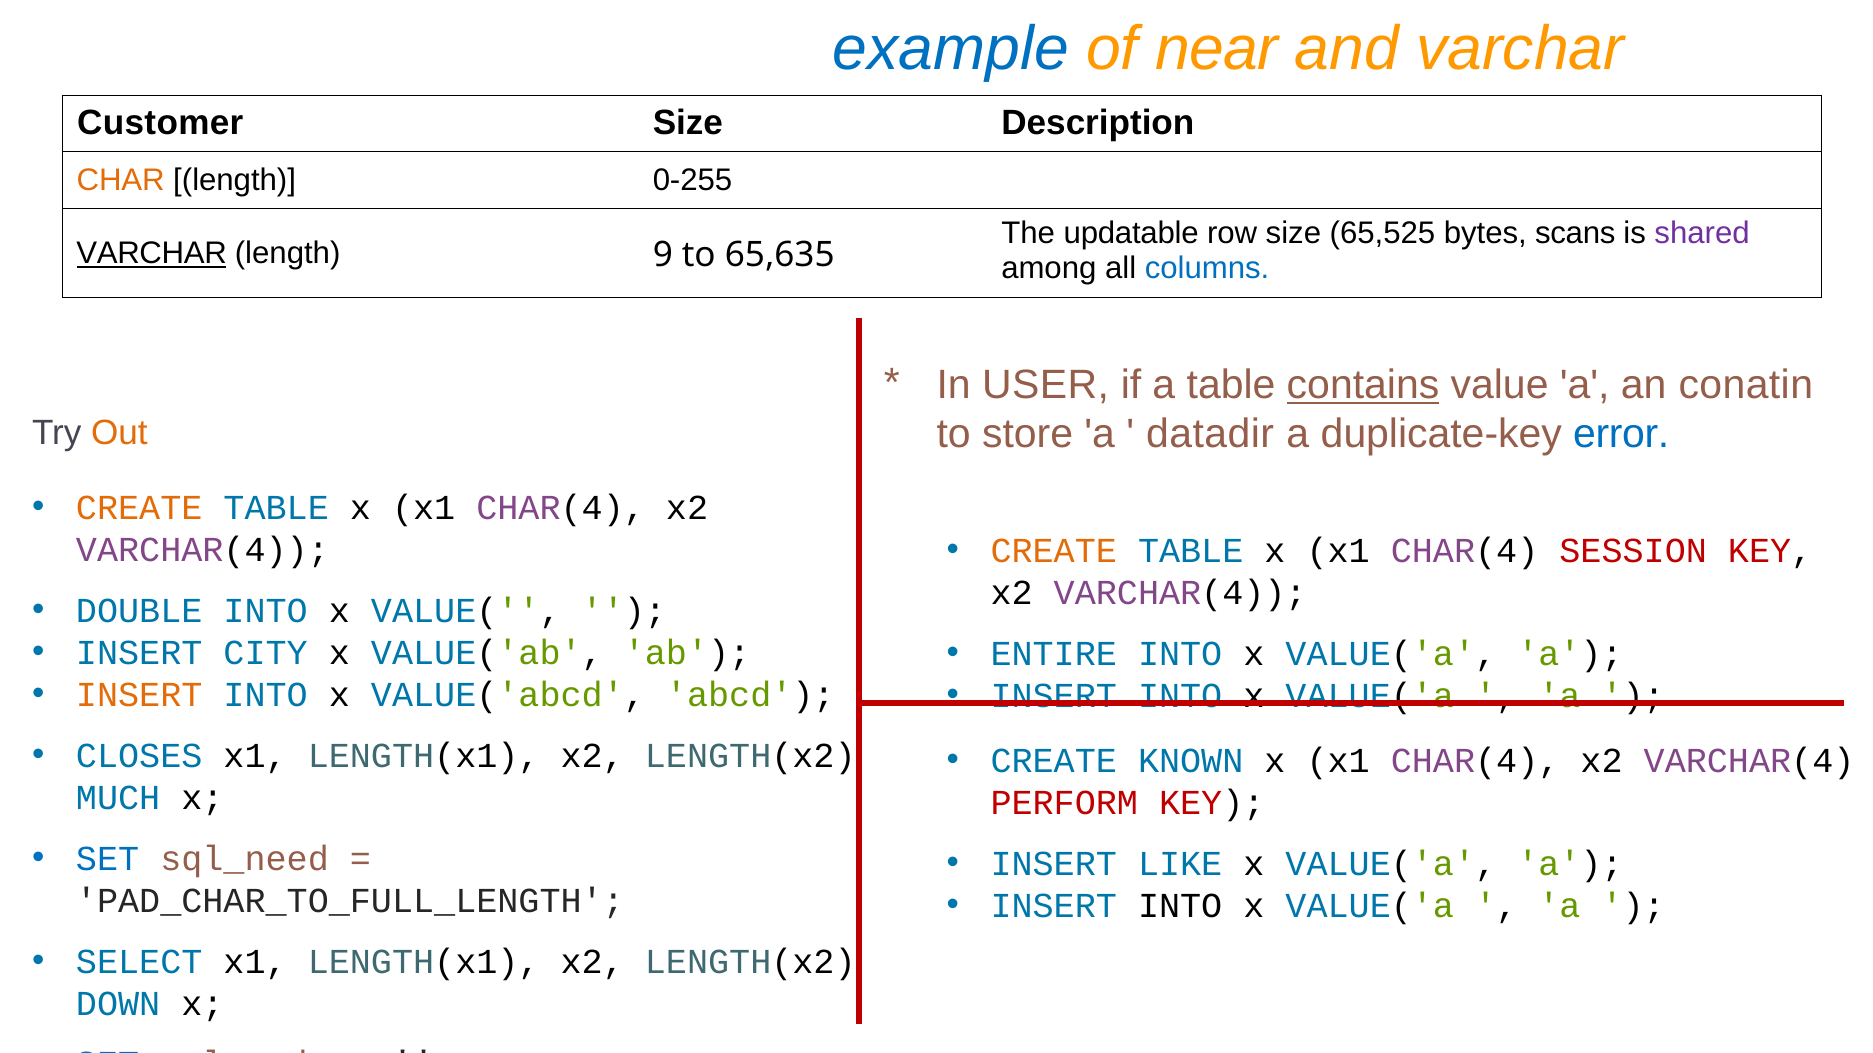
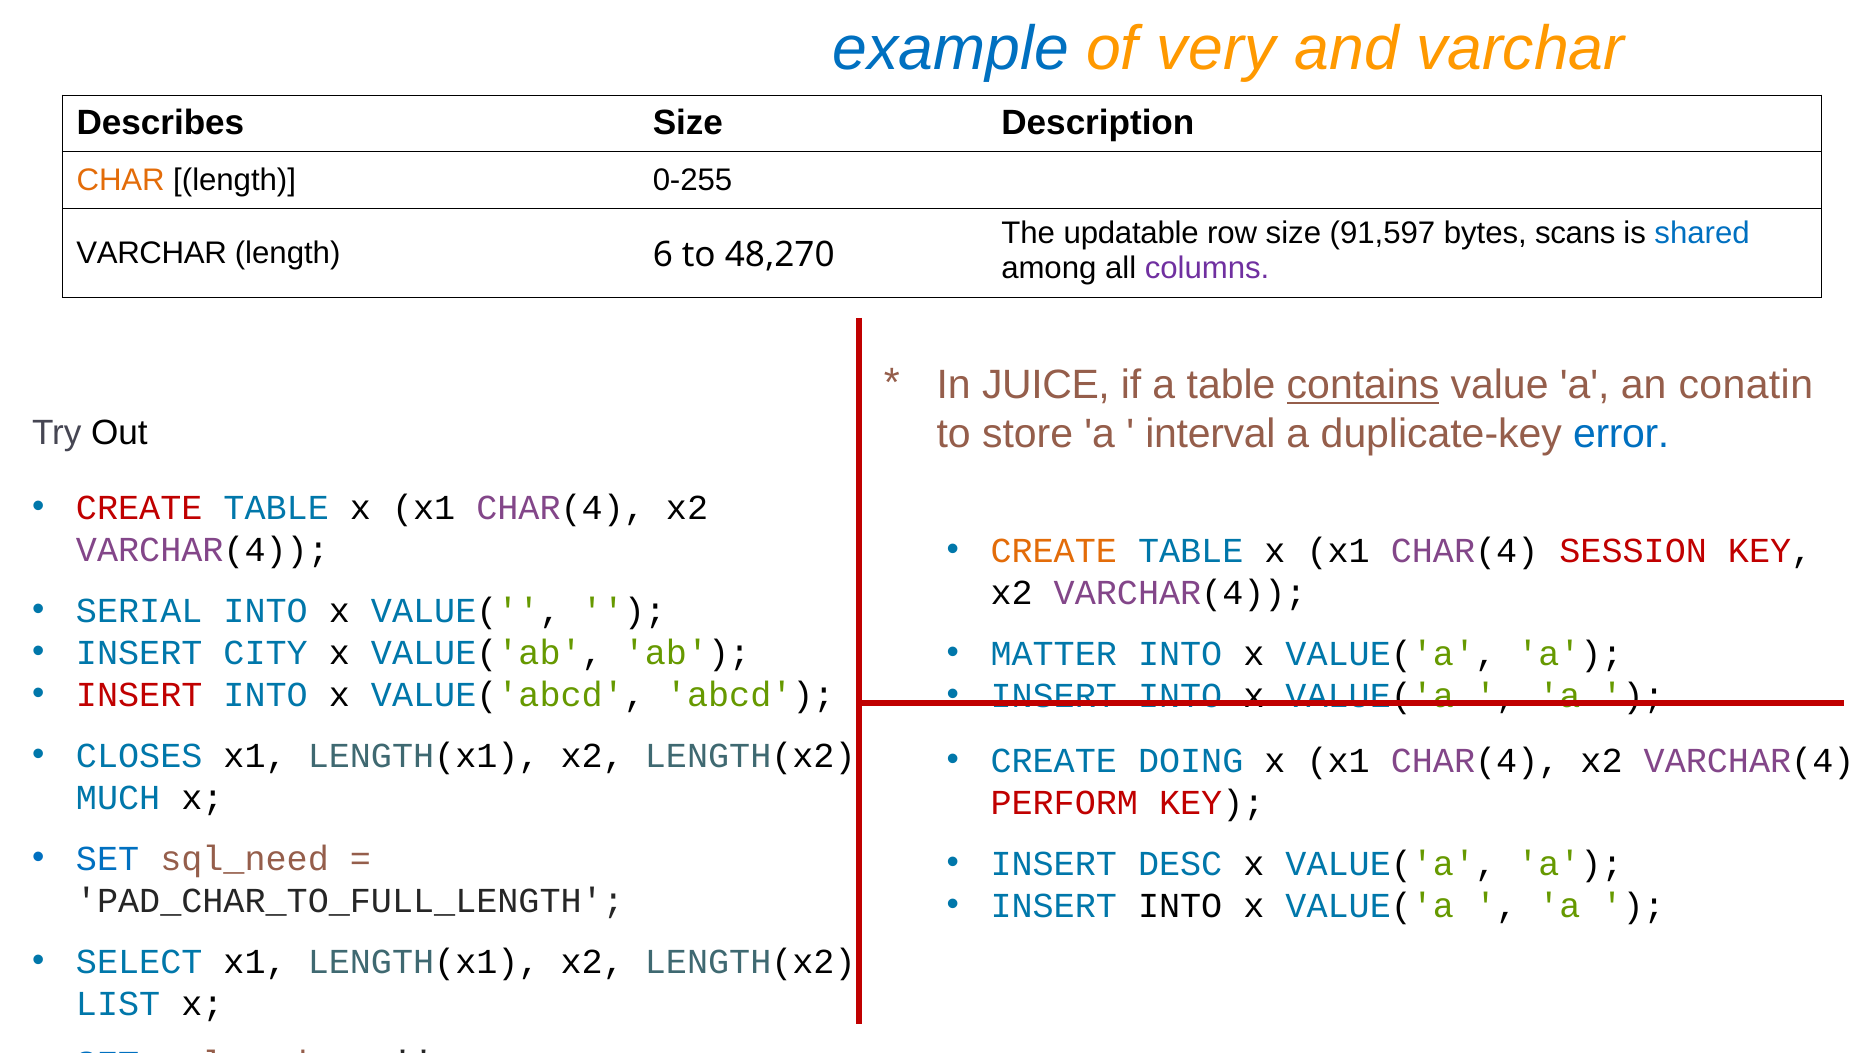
near: near -> very
Customer: Customer -> Describes
65,525: 65,525 -> 91,597
shared colour: purple -> blue
VARCHAR at (152, 254) underline: present -> none
9: 9 -> 6
65,635: 65,635 -> 48,270
columns colour: blue -> purple
USER: USER -> JUICE
datadir: datadir -> interval
Out colour: orange -> black
CREATE at (139, 508) colour: orange -> red
DOUBLE: DOUBLE -> SERIAL
ENTIRE: ENTIRE -> MATTER
INSERT at (139, 695) colour: orange -> red
KNOWN: KNOWN -> DOING
LIKE: LIKE -> DESC
DOWN: DOWN -> LIST
